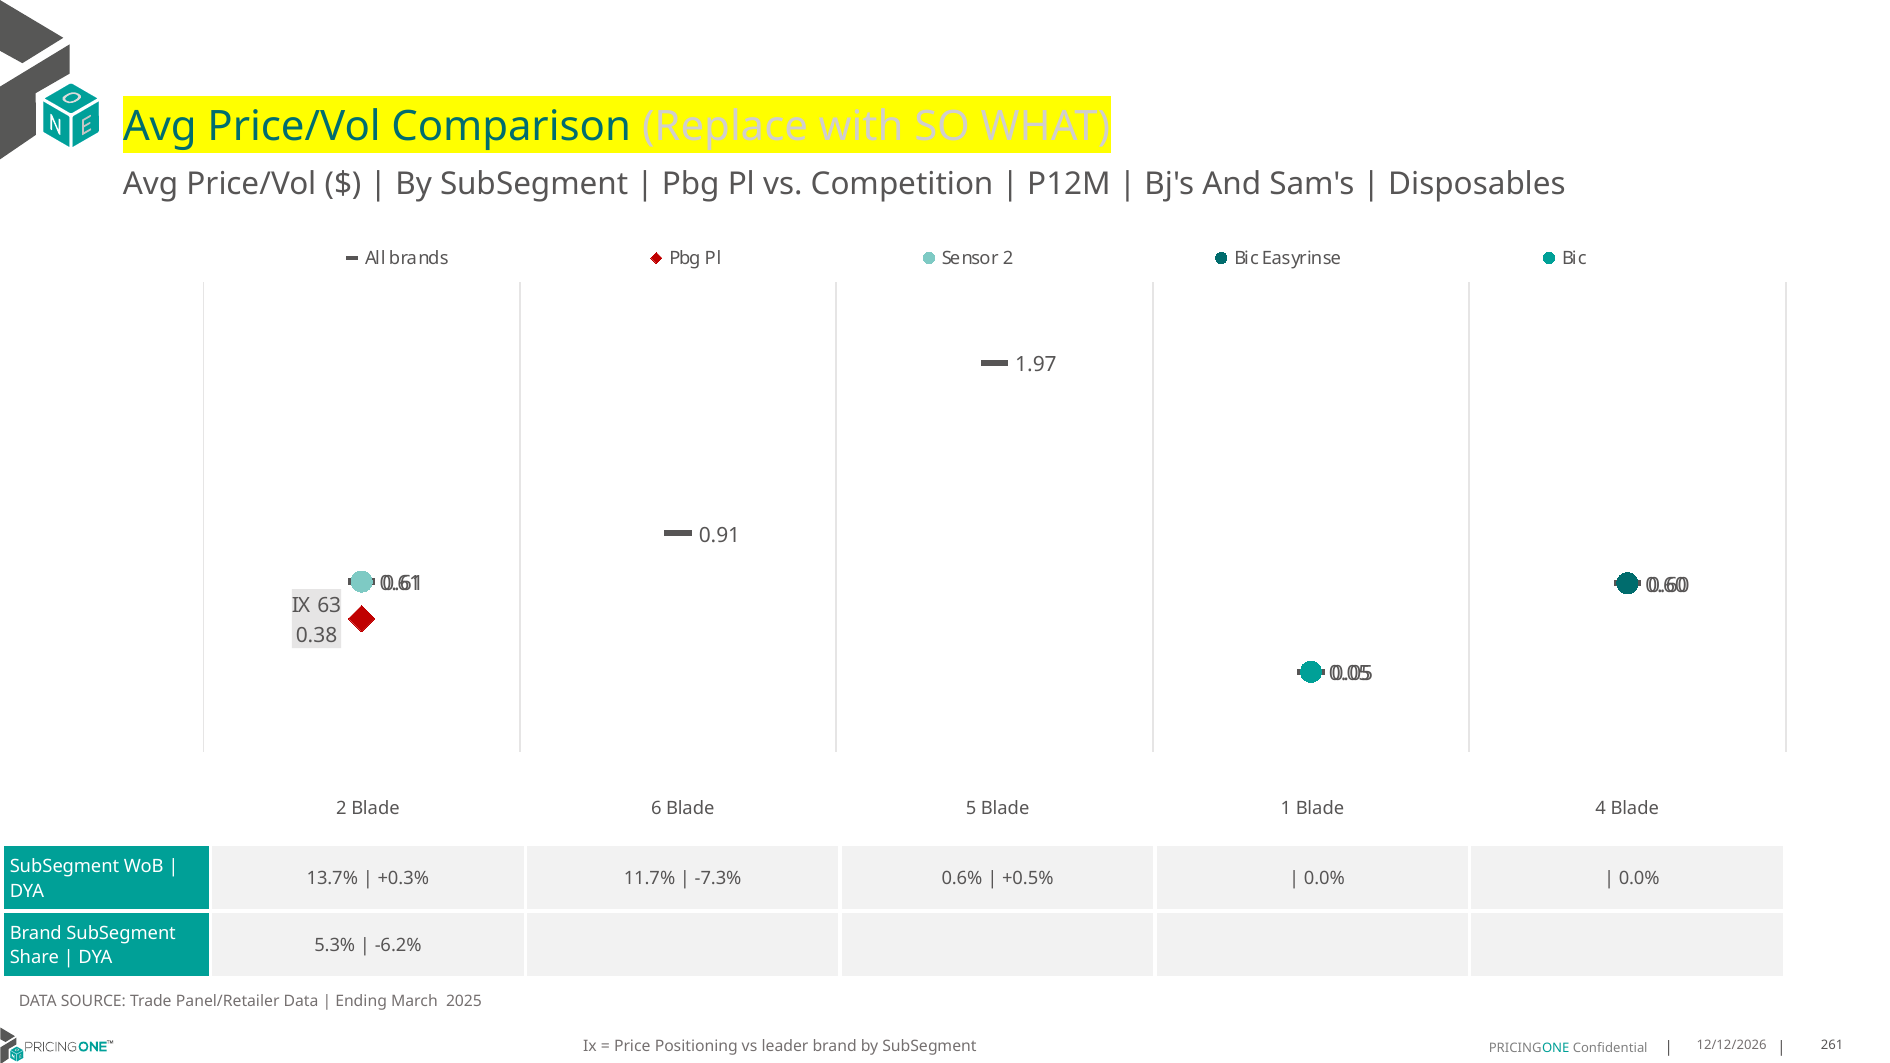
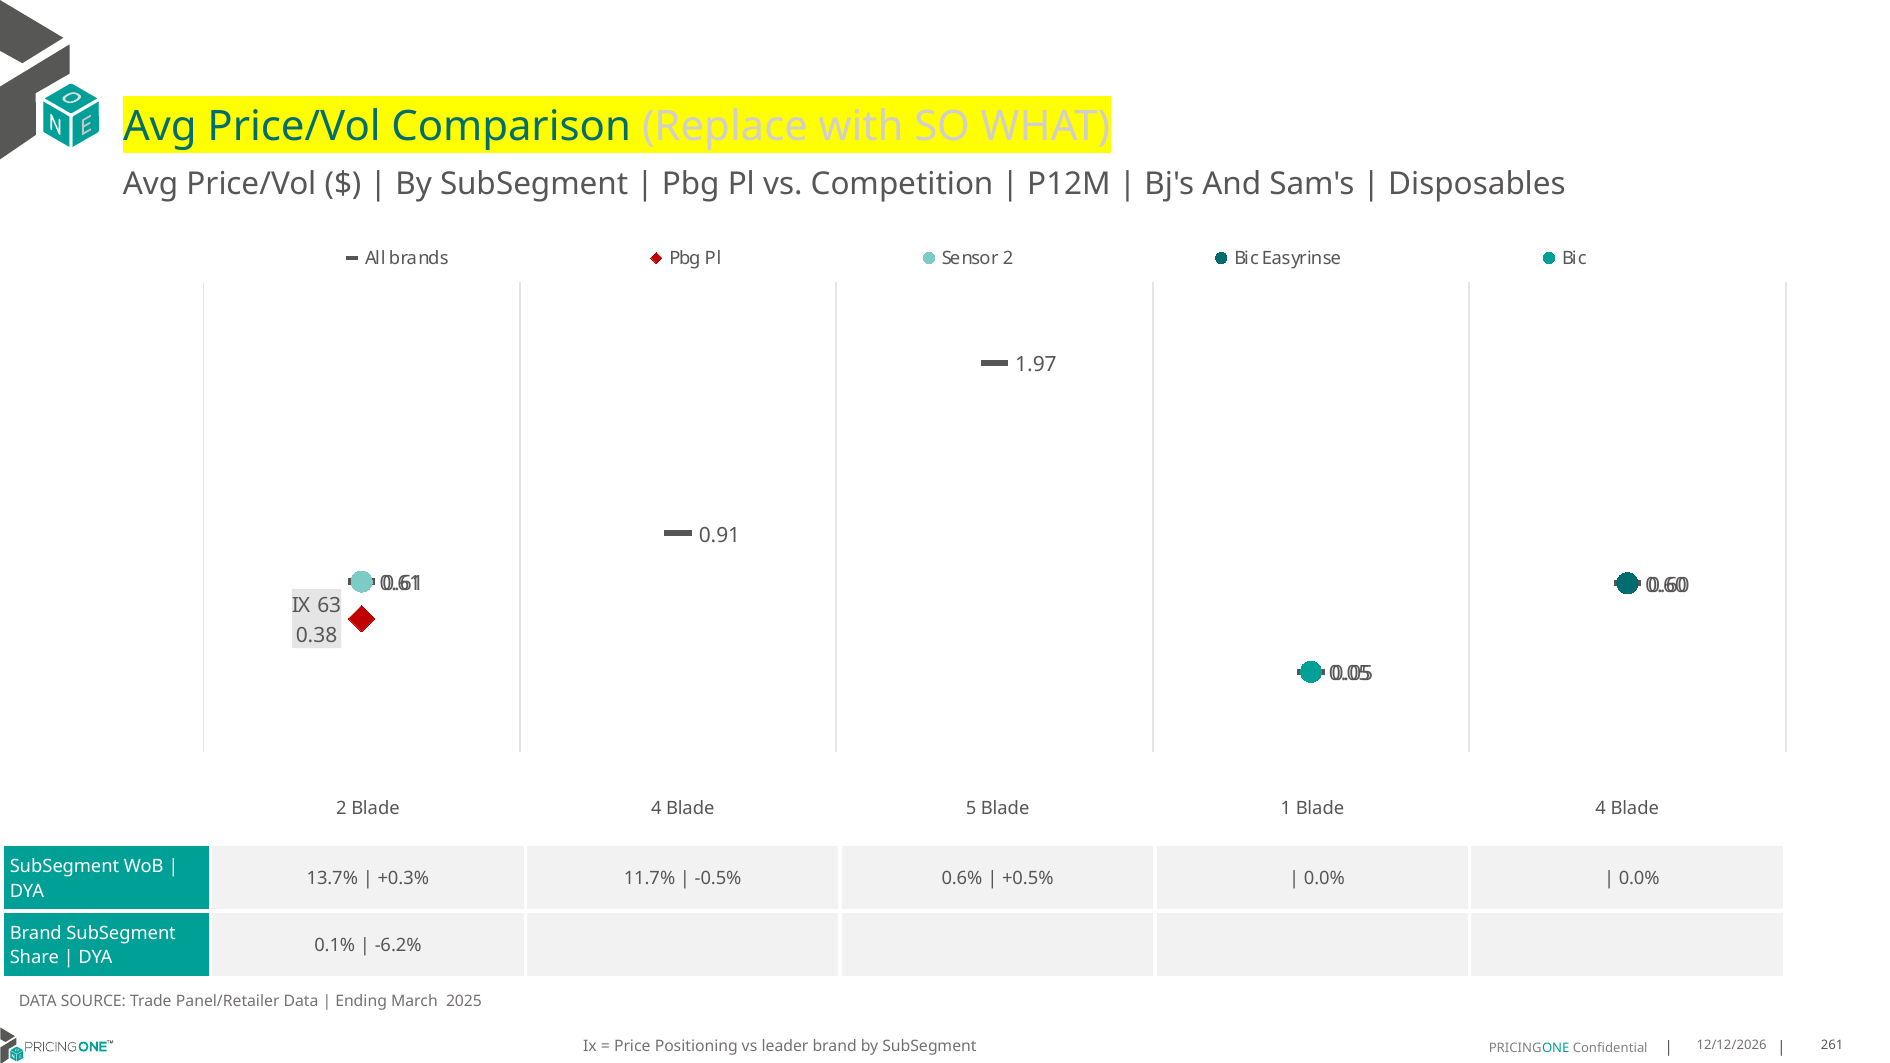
2 Blade 6: 6 -> 4
-7.3%: -7.3% -> -0.5%
5.3%: 5.3% -> 0.1%
